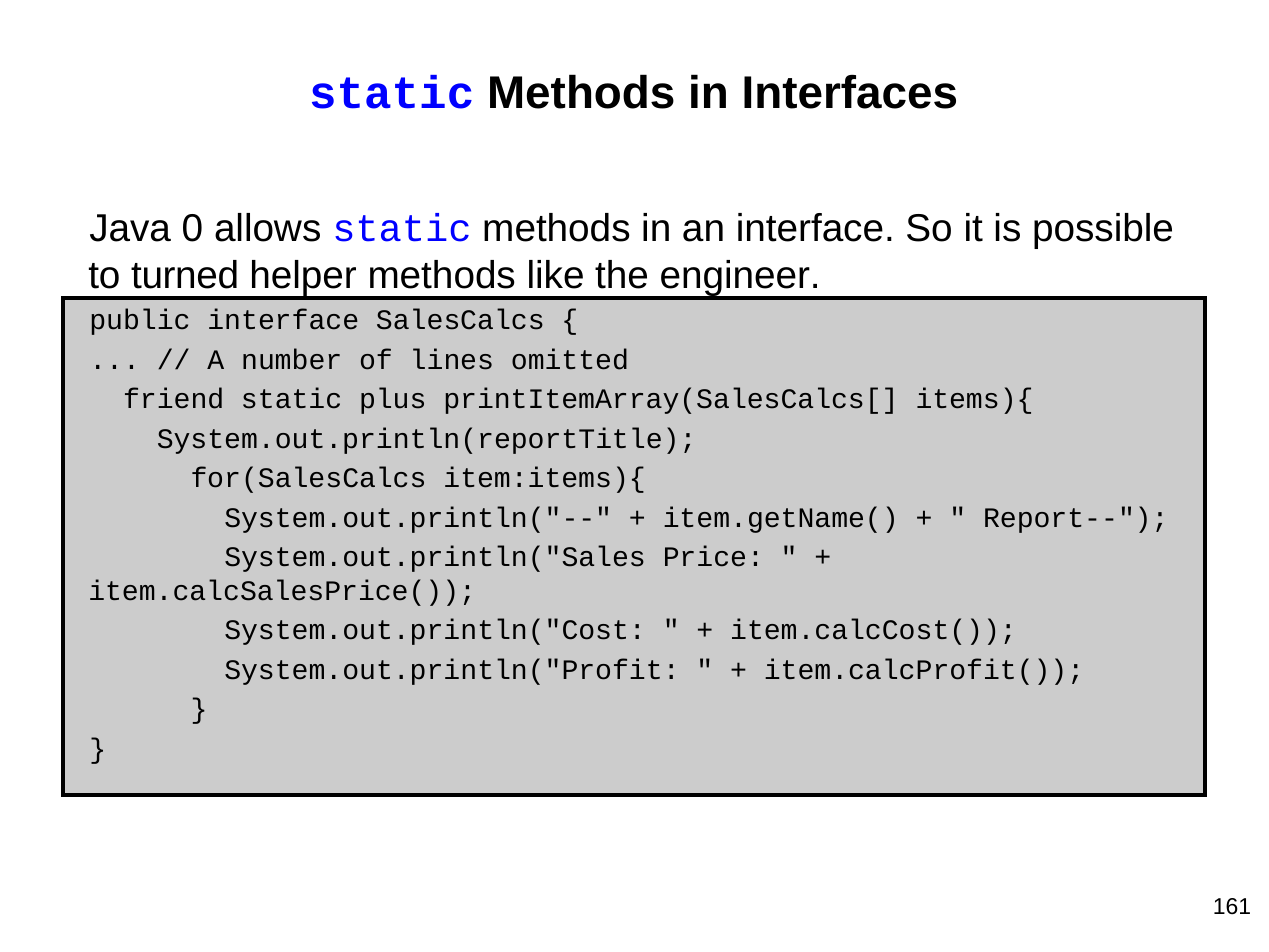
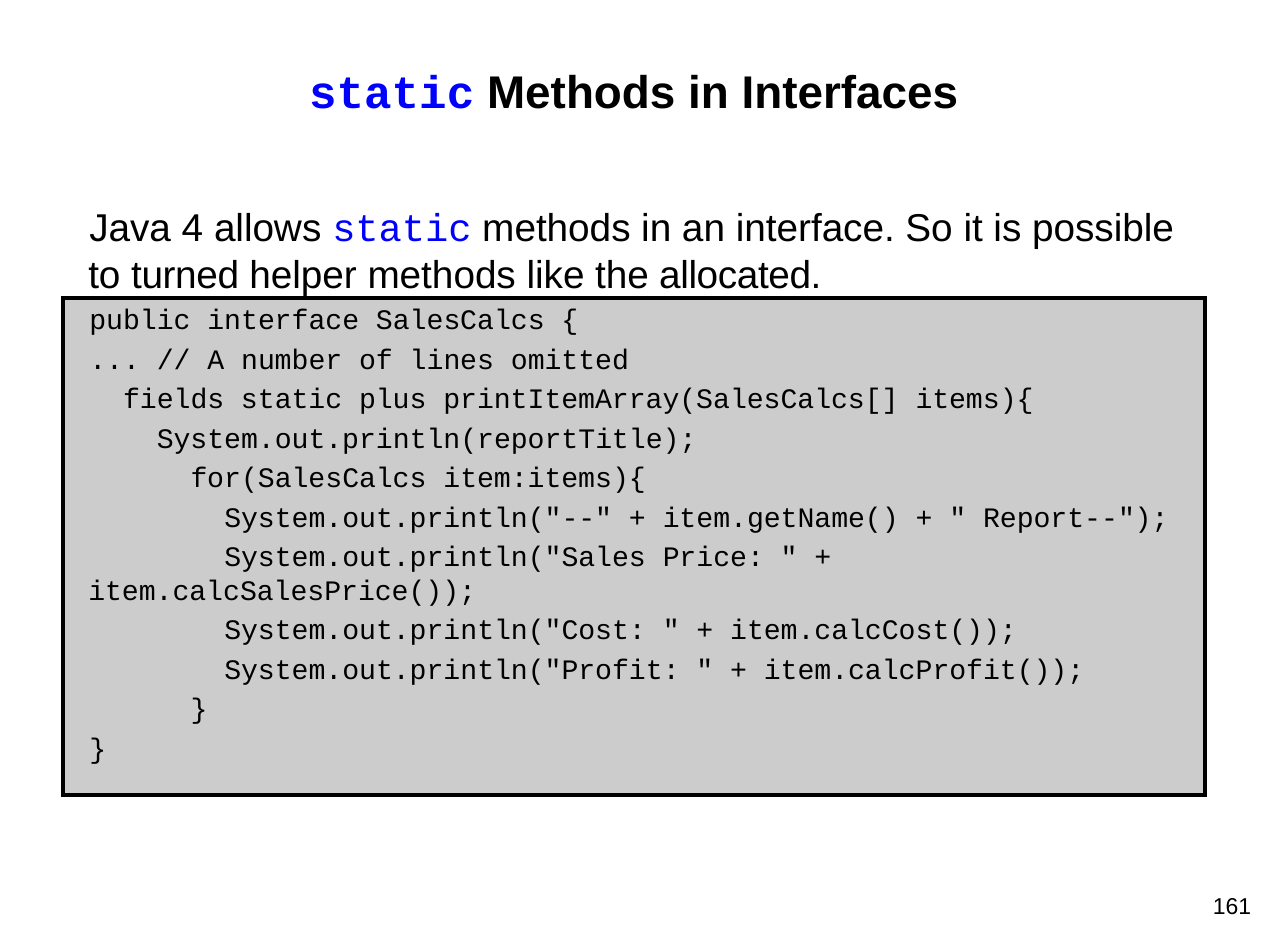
0: 0 -> 4
engineer: engineer -> allocated
friend: friend -> fields
